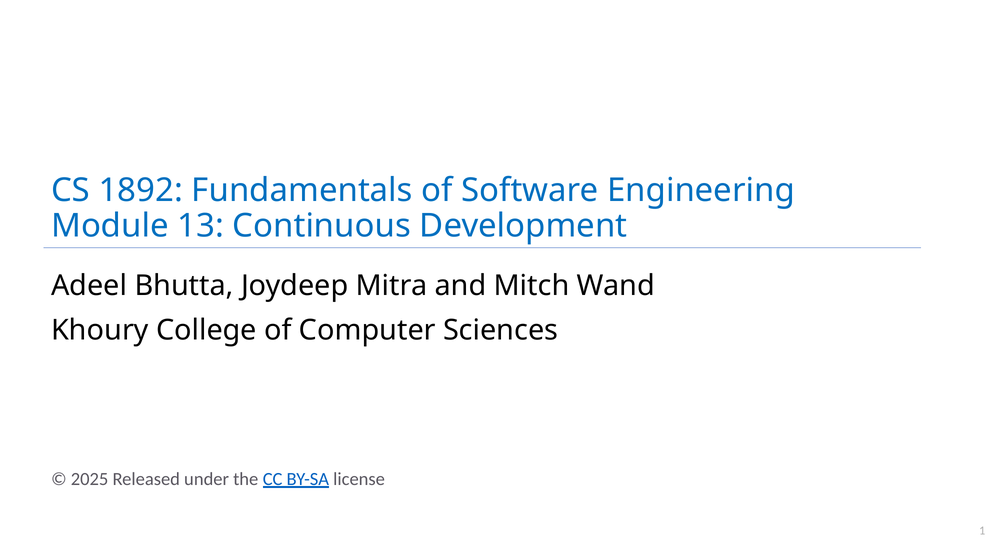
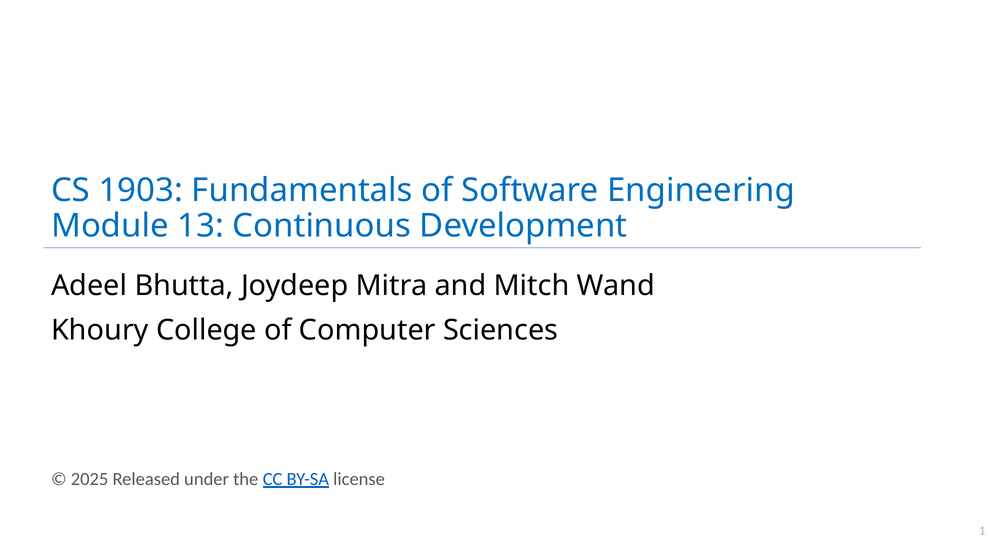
1892: 1892 -> 1903
